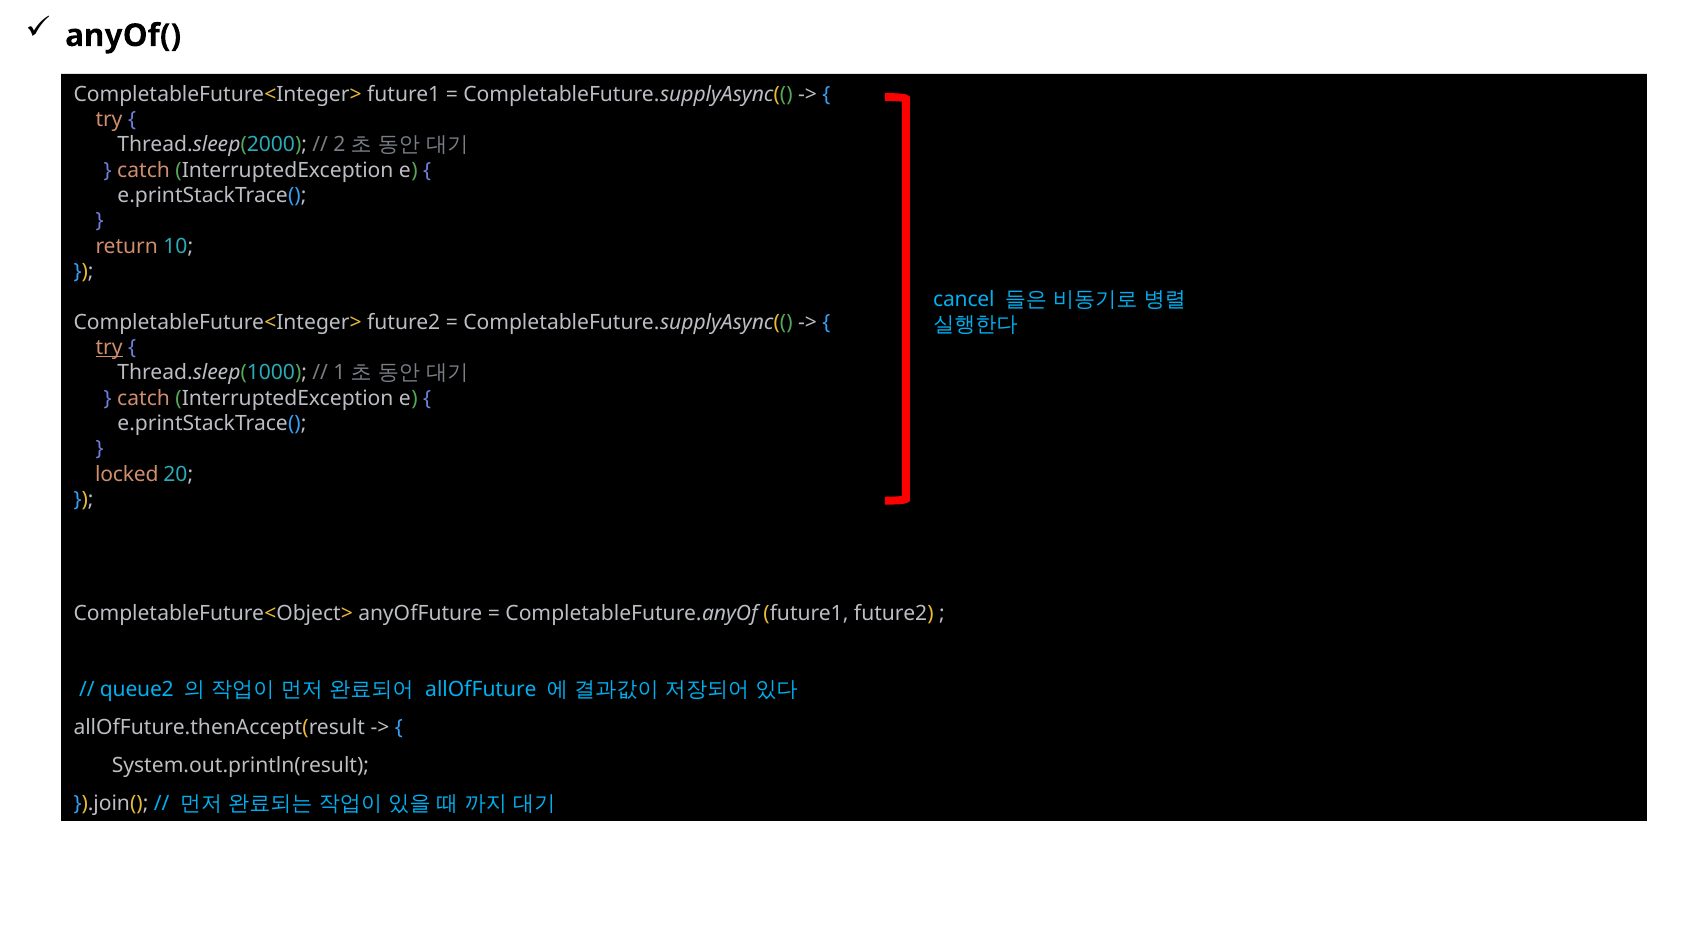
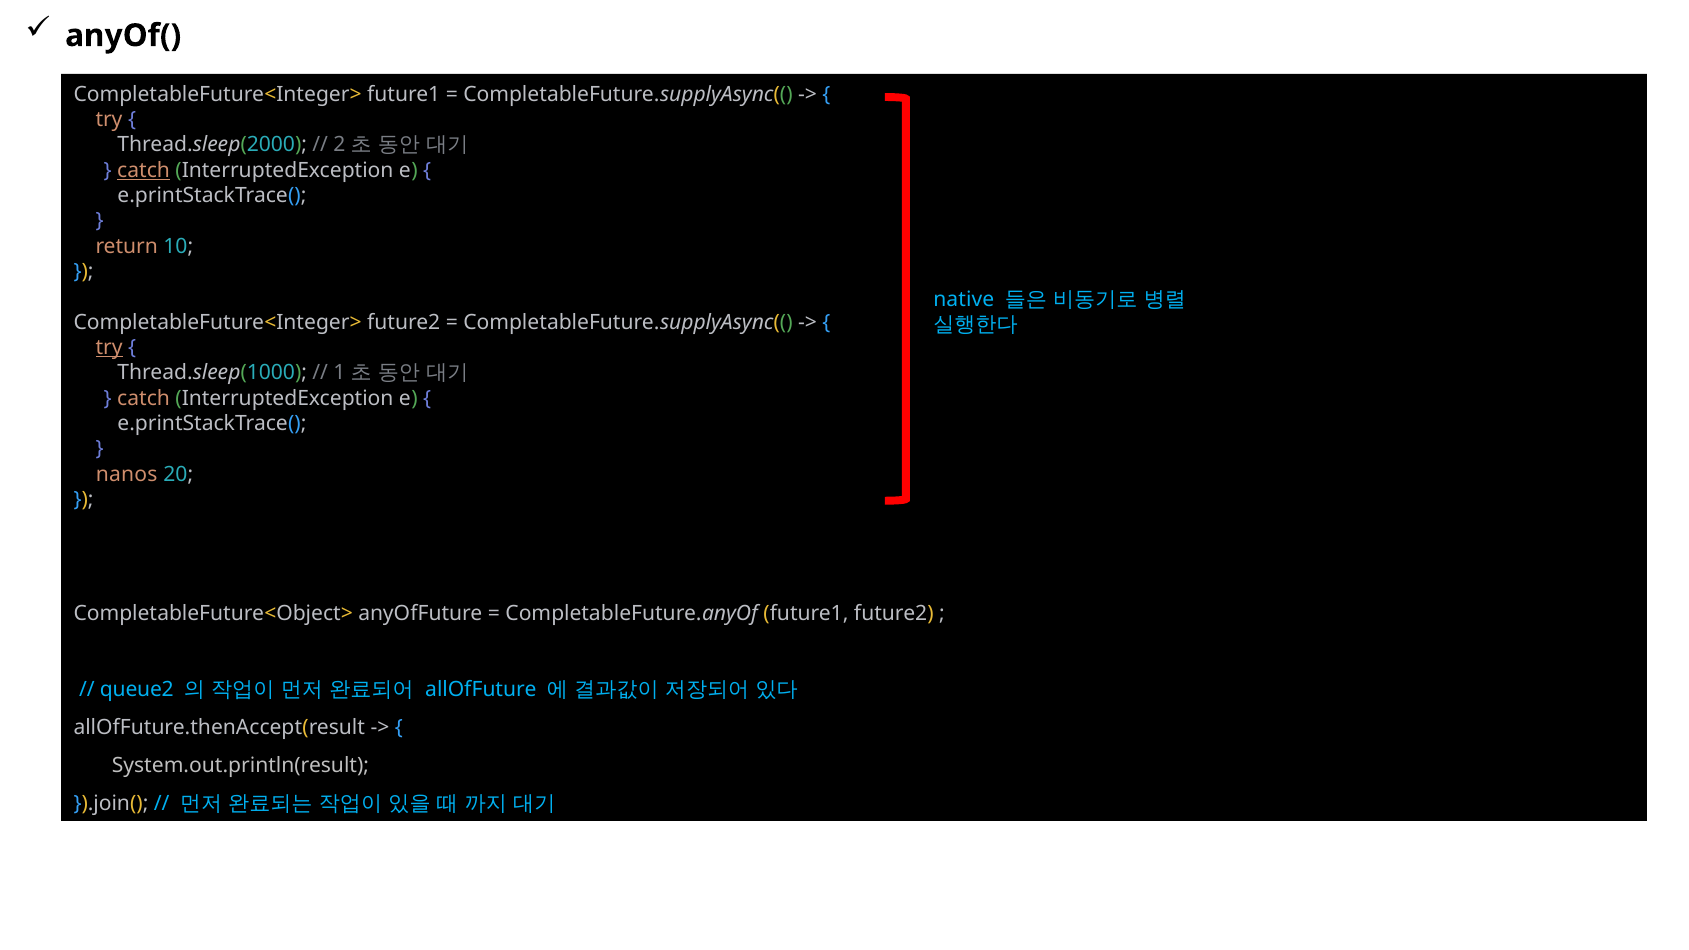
catch at (144, 170) underline: none -> present
cancel: cancel -> native
locked: locked -> nanos
